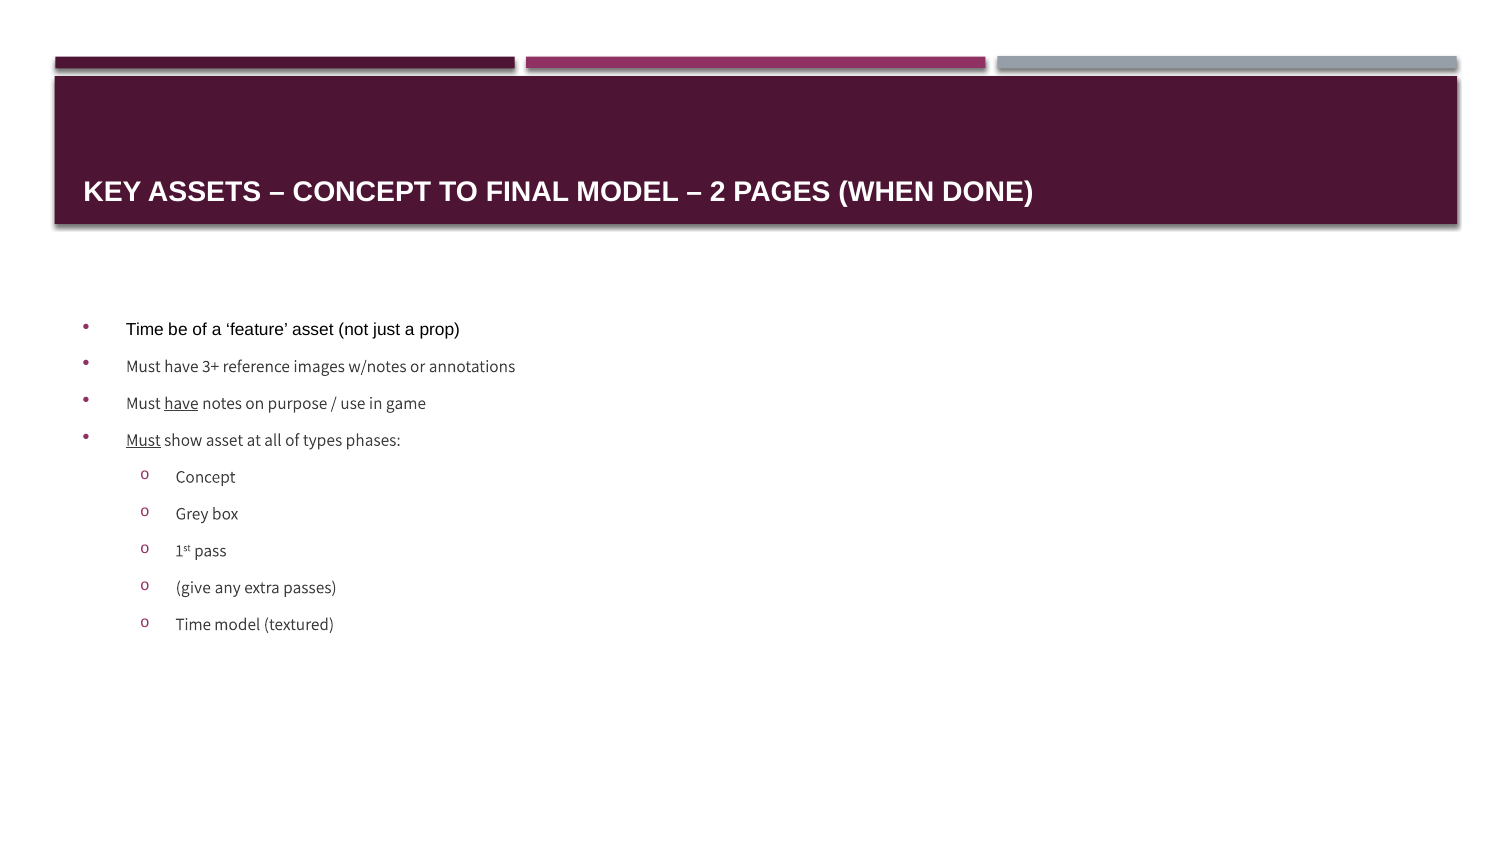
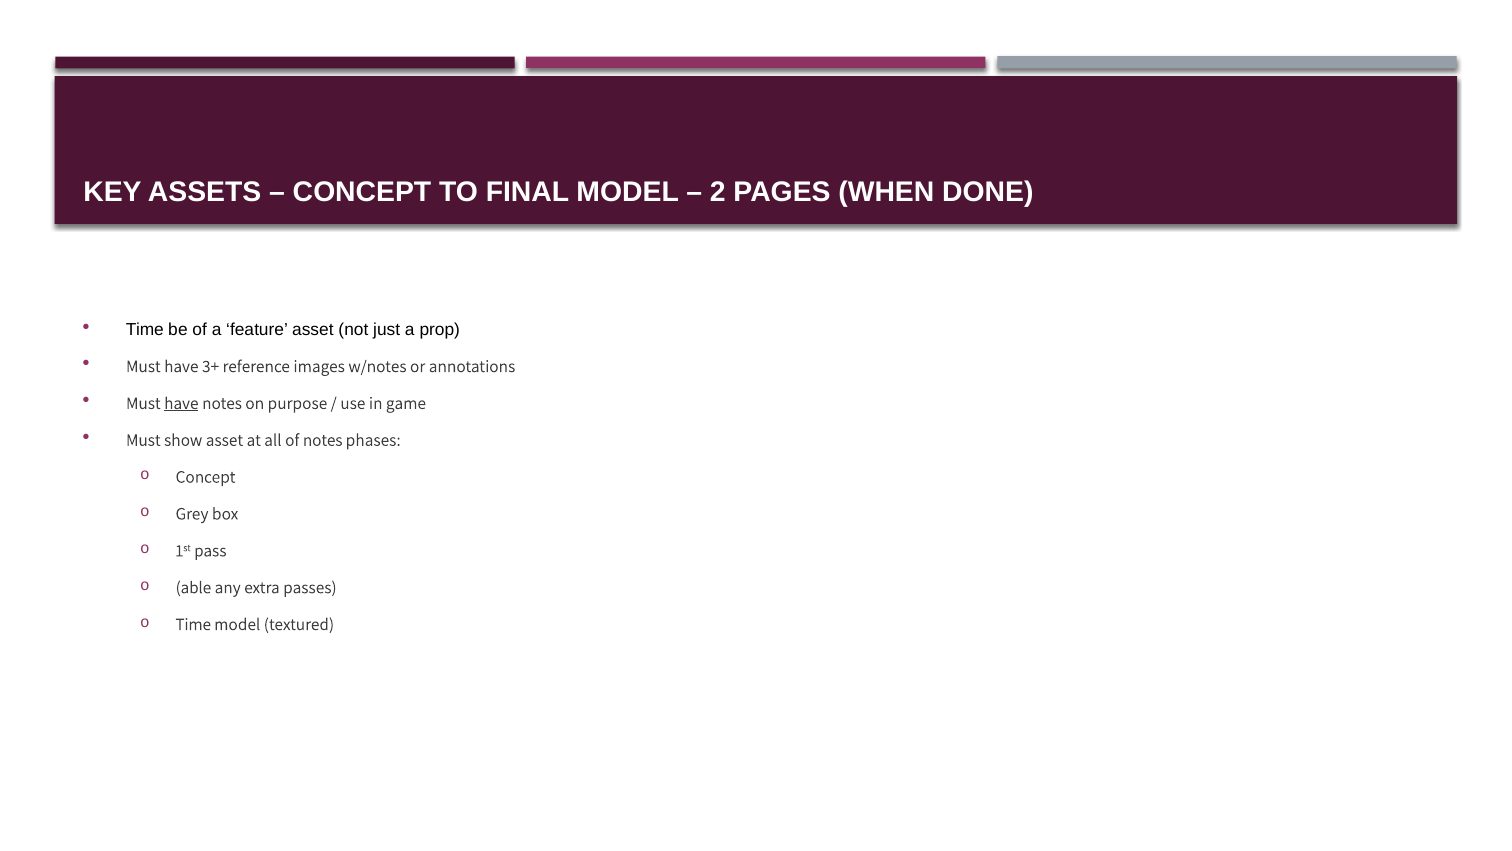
Must at (143, 440) underline: present -> none
of types: types -> notes
give: give -> able
